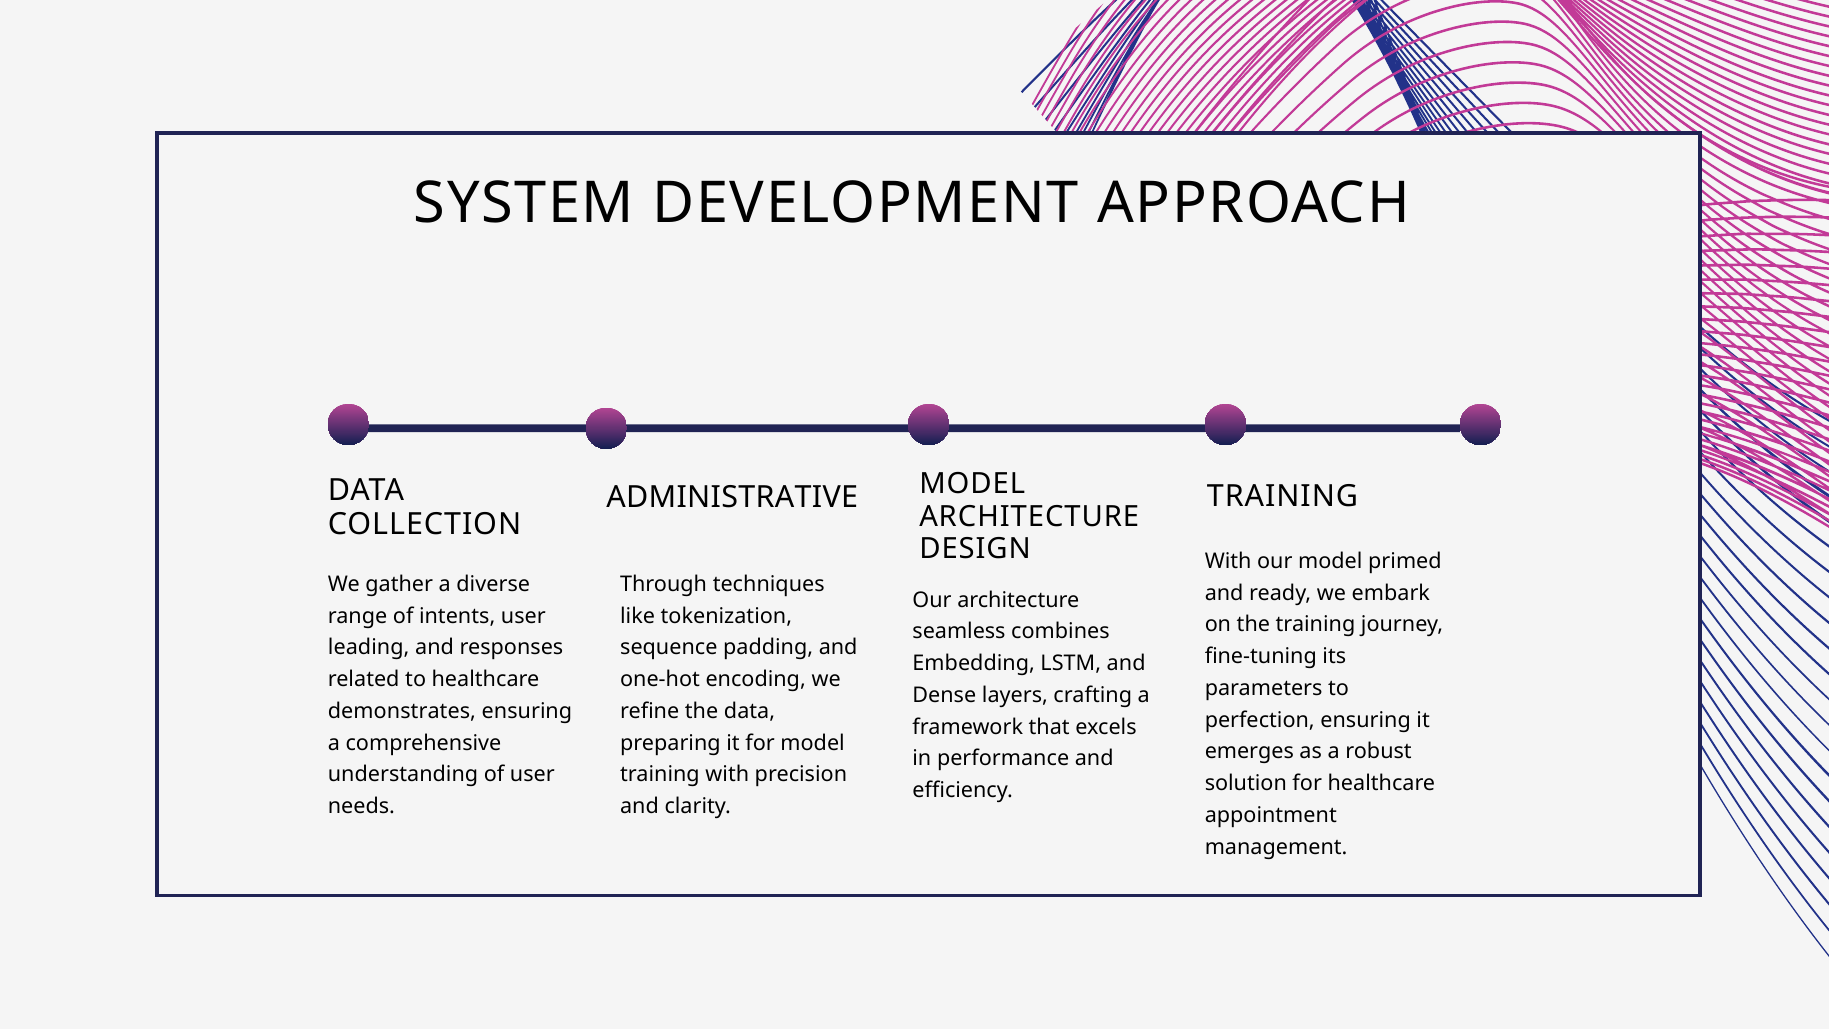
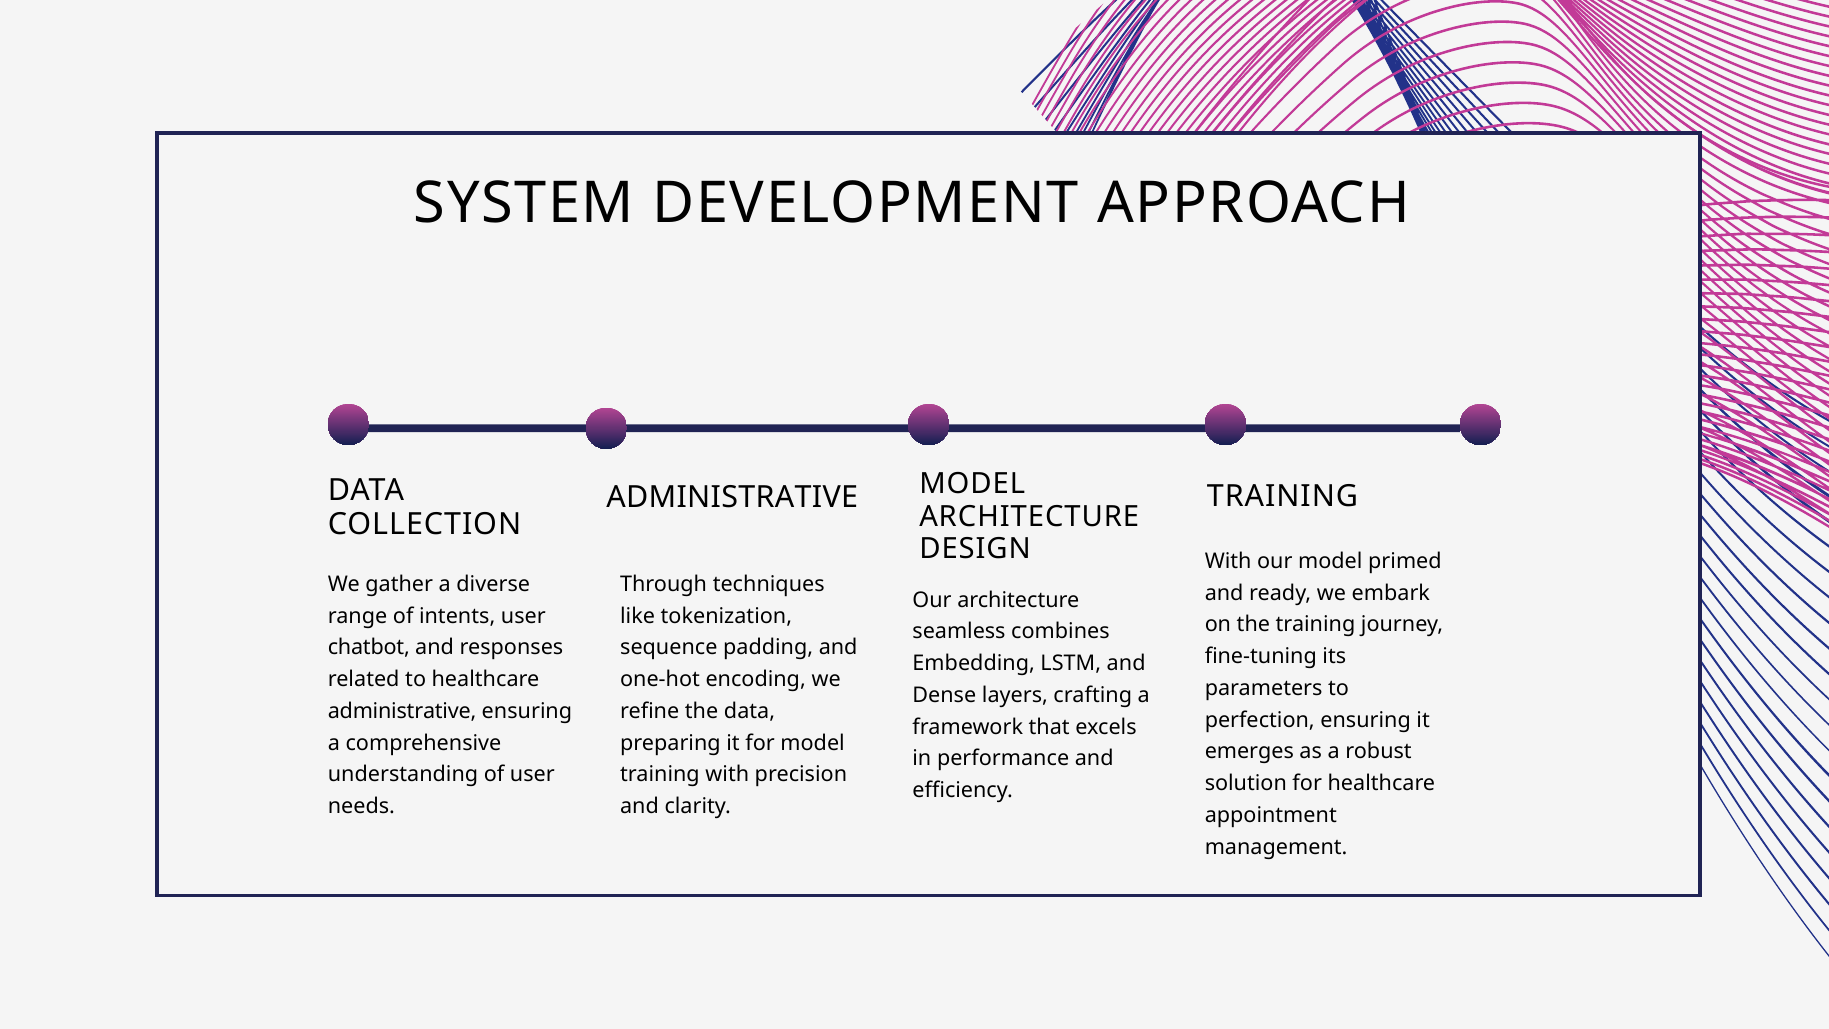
leading: leading -> chatbot
demonstrates at (402, 711): demonstrates -> administrative
